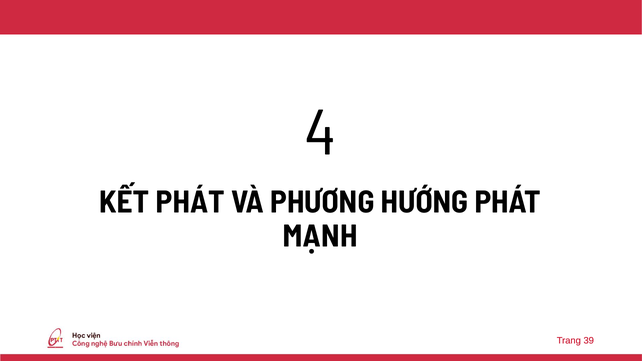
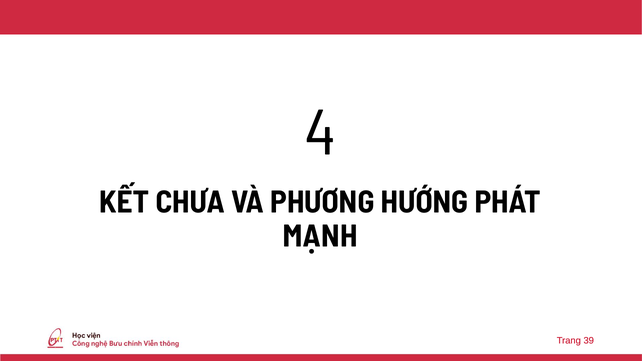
KẾT PHÁT: PHÁT -> CHƯA
